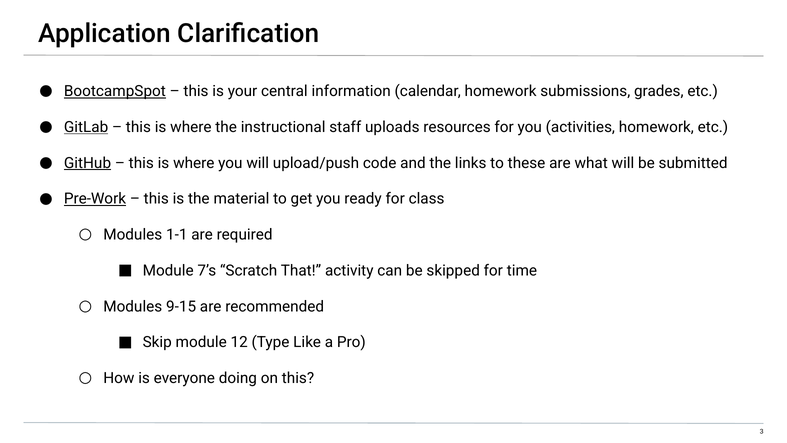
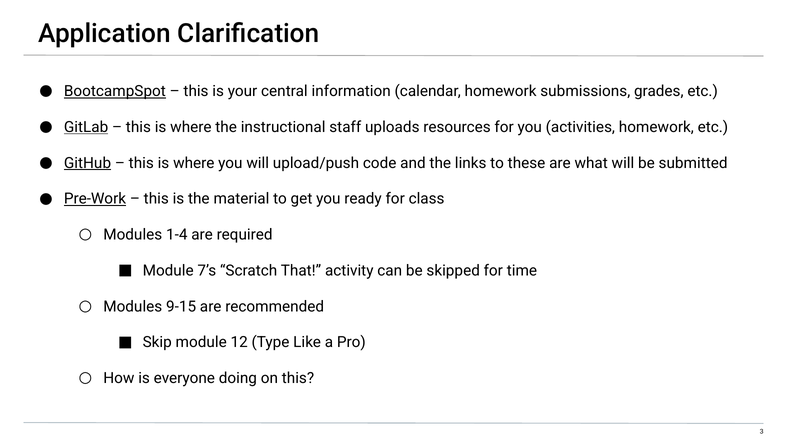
1-1: 1-1 -> 1-4
